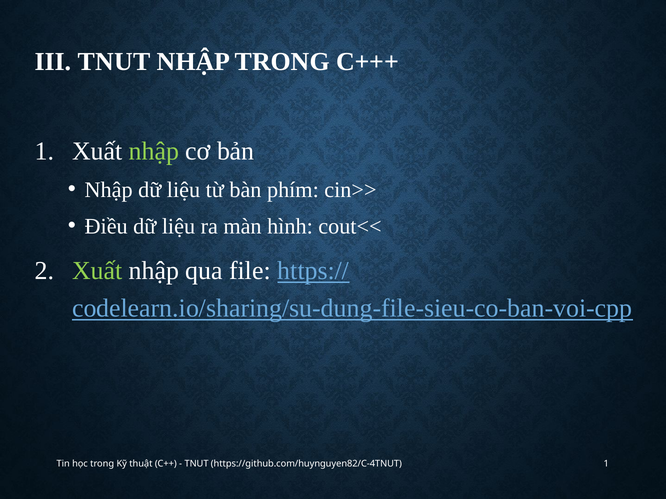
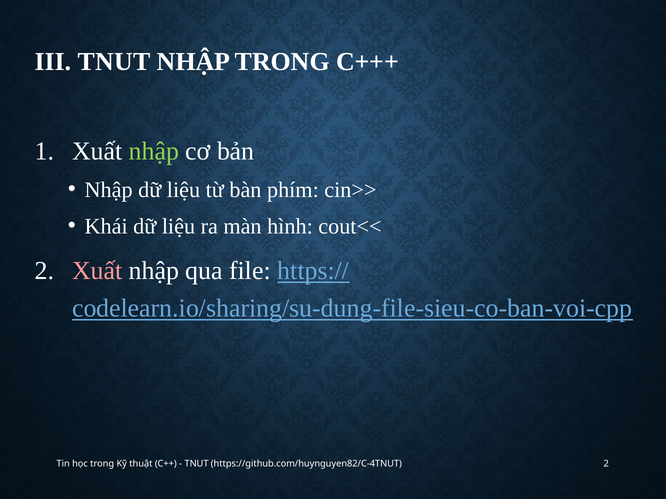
Điều: Điều -> Khái
Xuất at (97, 271) colour: light green -> pink
https://github.com/huynguyen82/C-4TNUT 1: 1 -> 2
